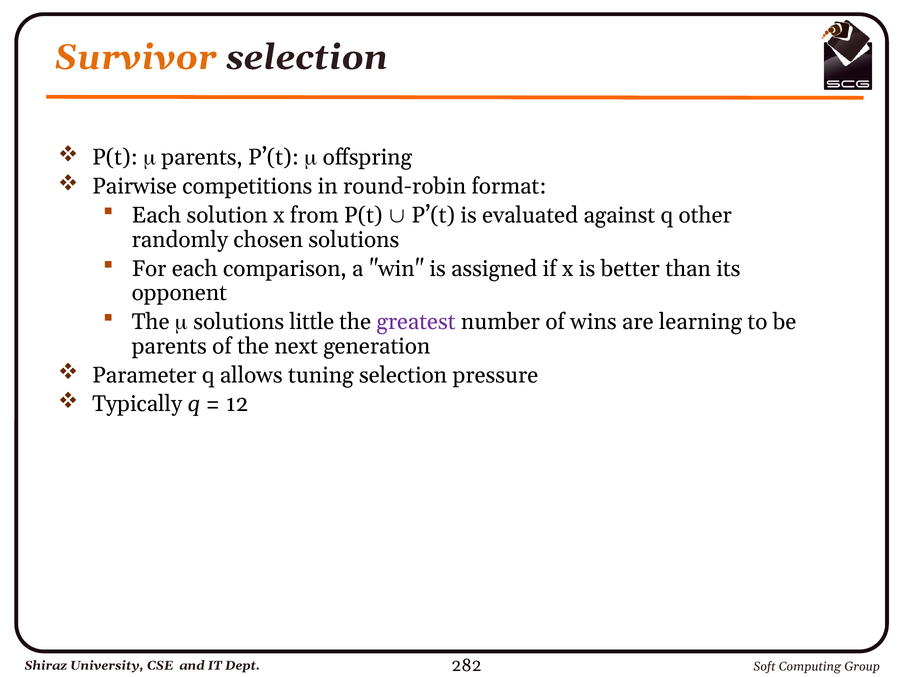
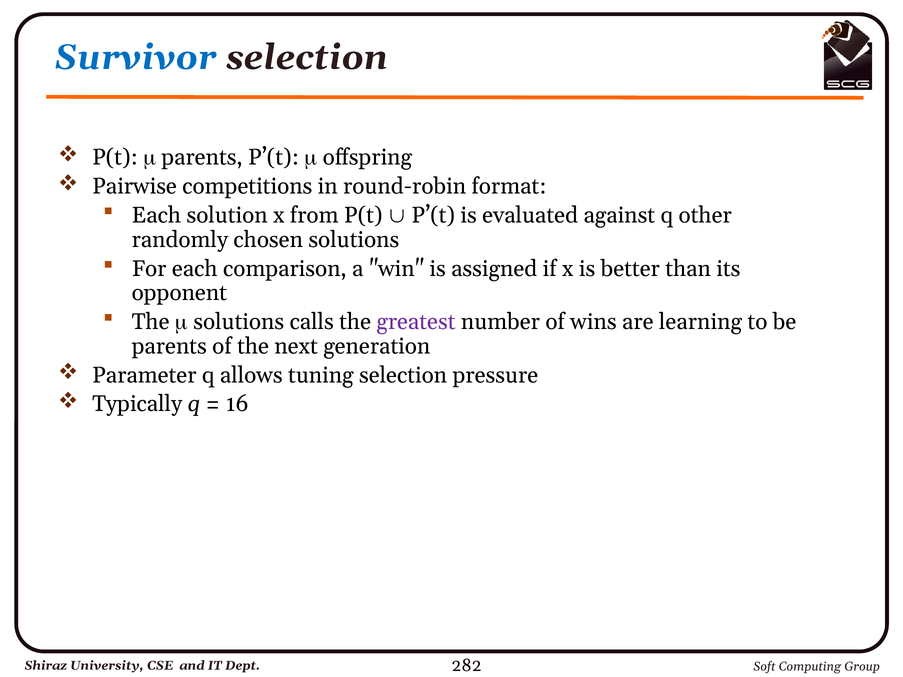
Survivor colour: orange -> blue
little: little -> calls
12: 12 -> 16
